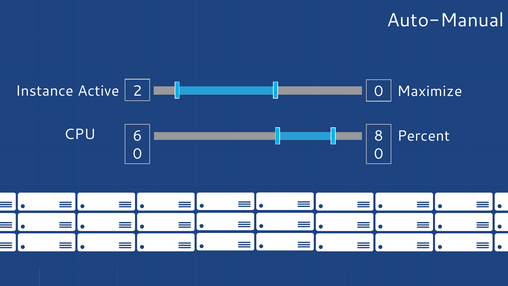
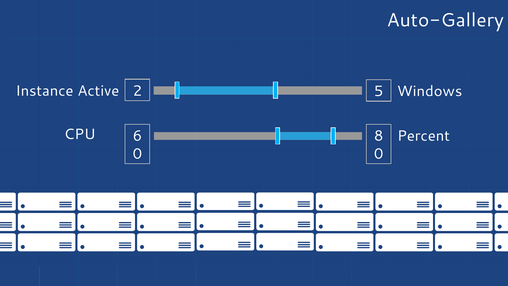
Auto-Manual: Auto-Manual -> Auto-Gallery
2 0: 0 -> 5
Maximize: Maximize -> Windows
